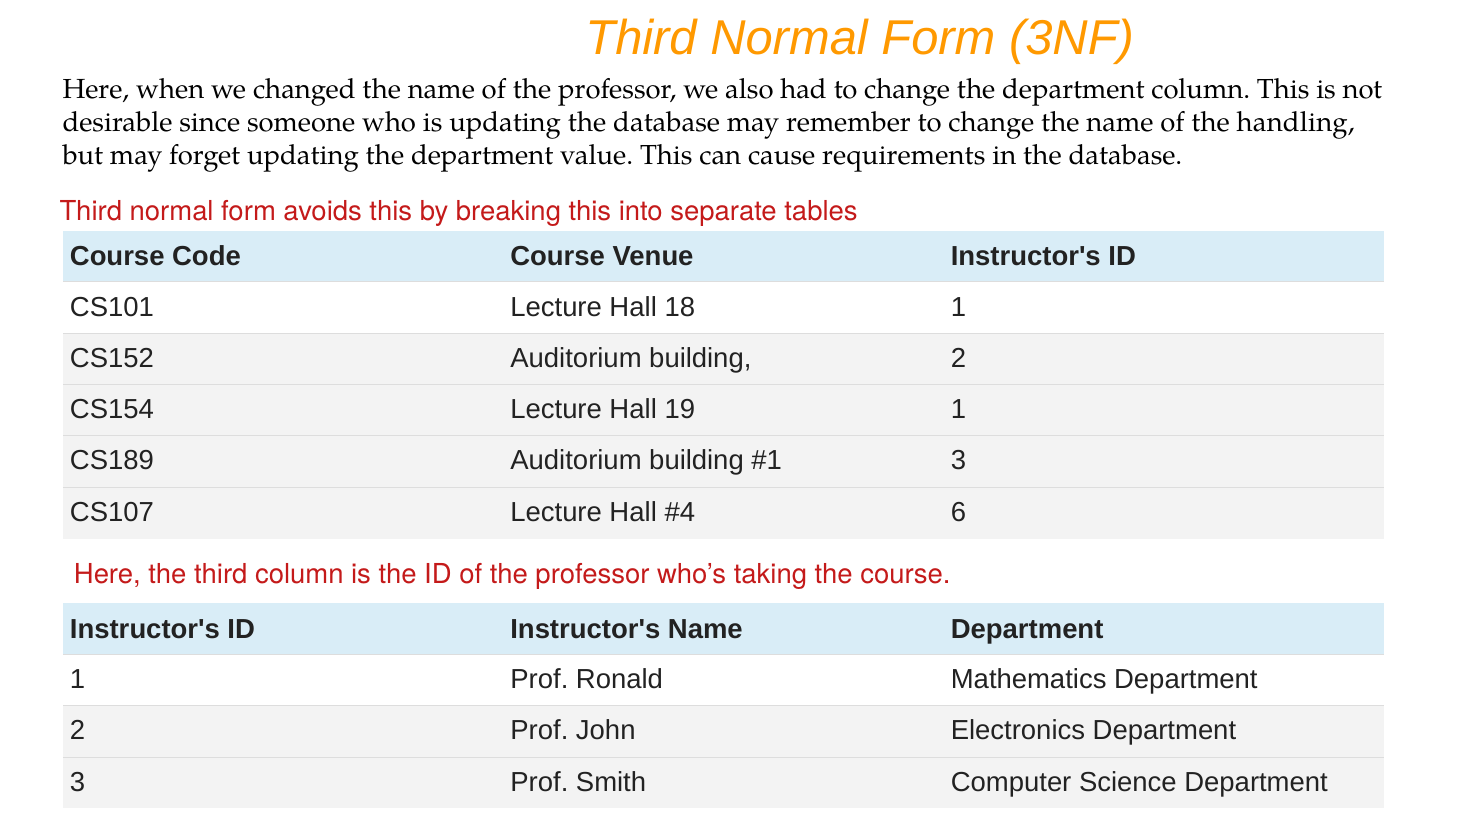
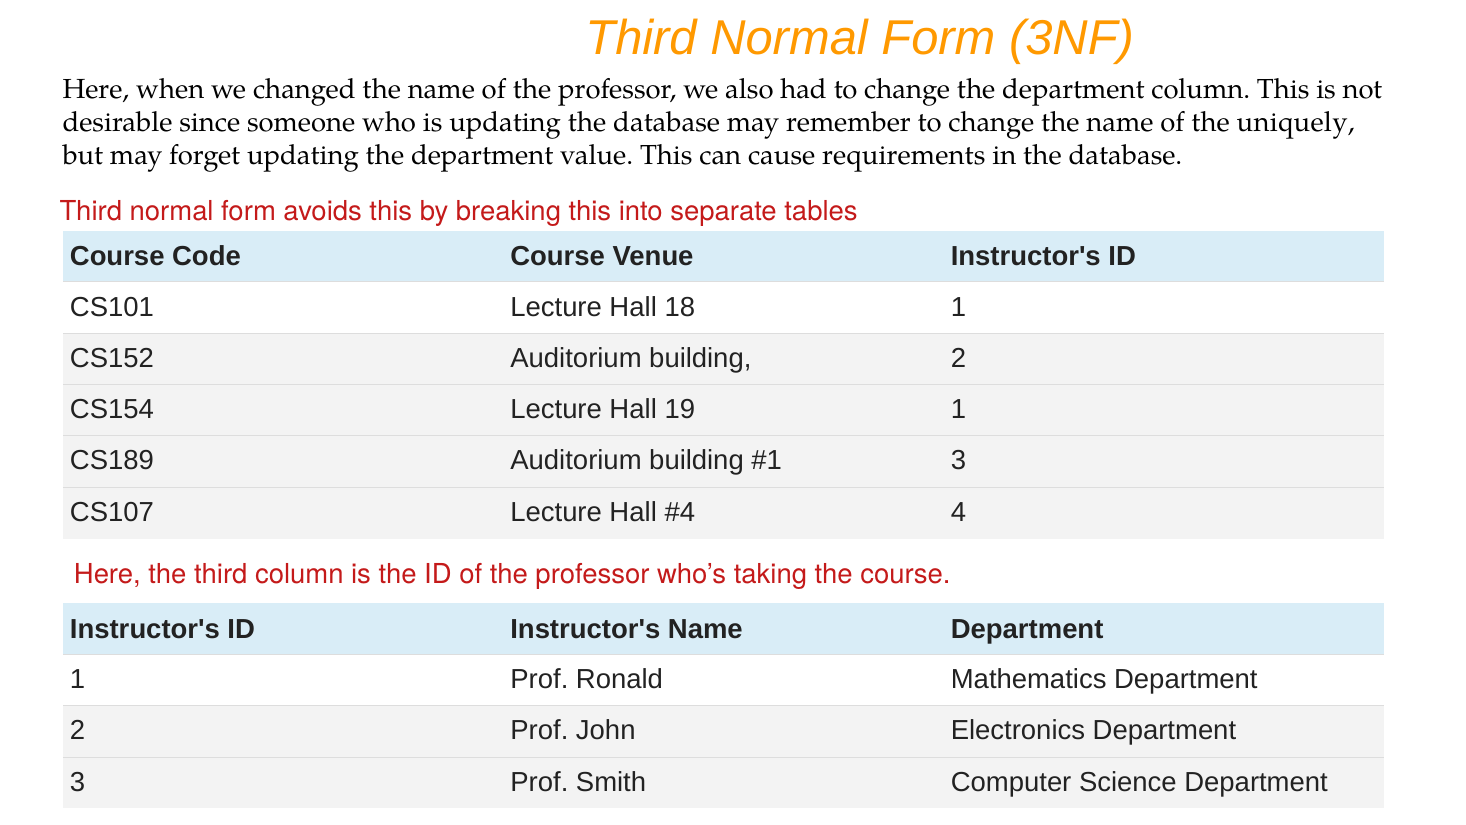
handling: handling -> uniquely
6: 6 -> 4
